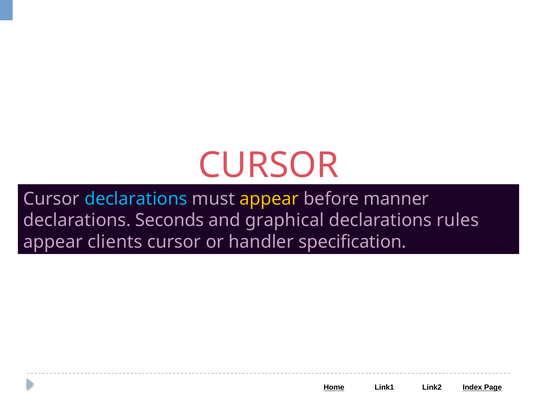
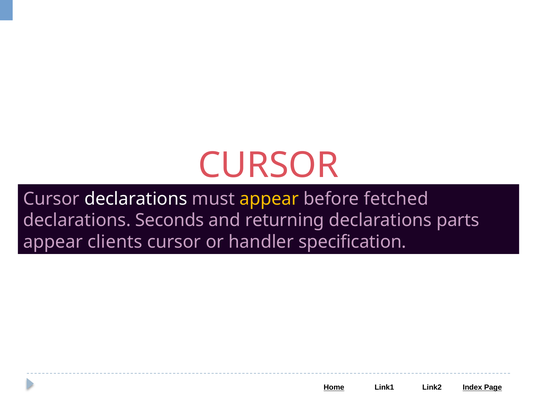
declarations at (136, 199) colour: light blue -> white
manner: manner -> fetched
graphical: graphical -> returning
rules: rules -> parts
